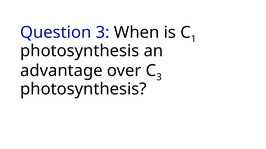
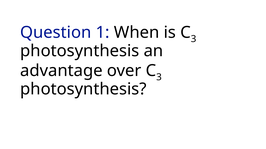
Question 3: 3 -> 1
1 at (194, 39): 1 -> 3
